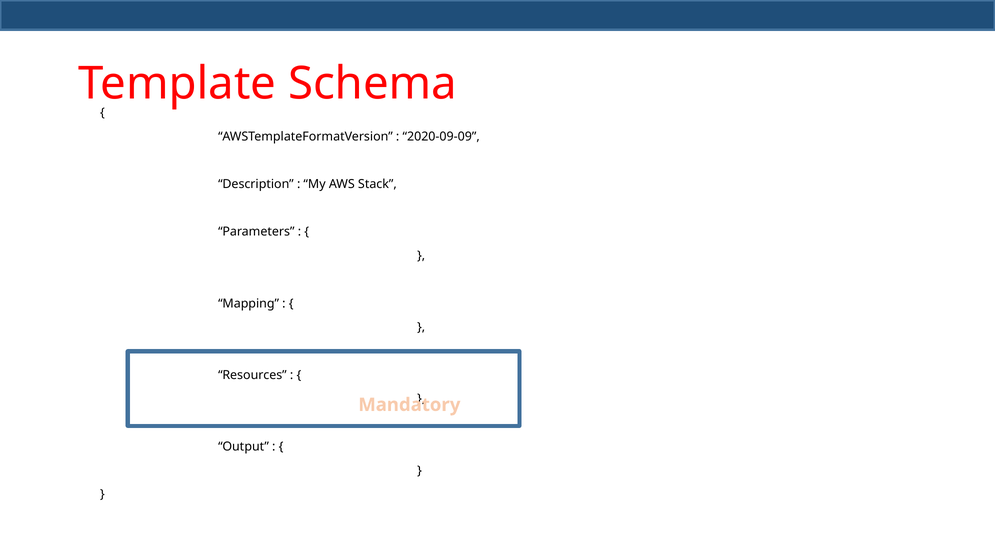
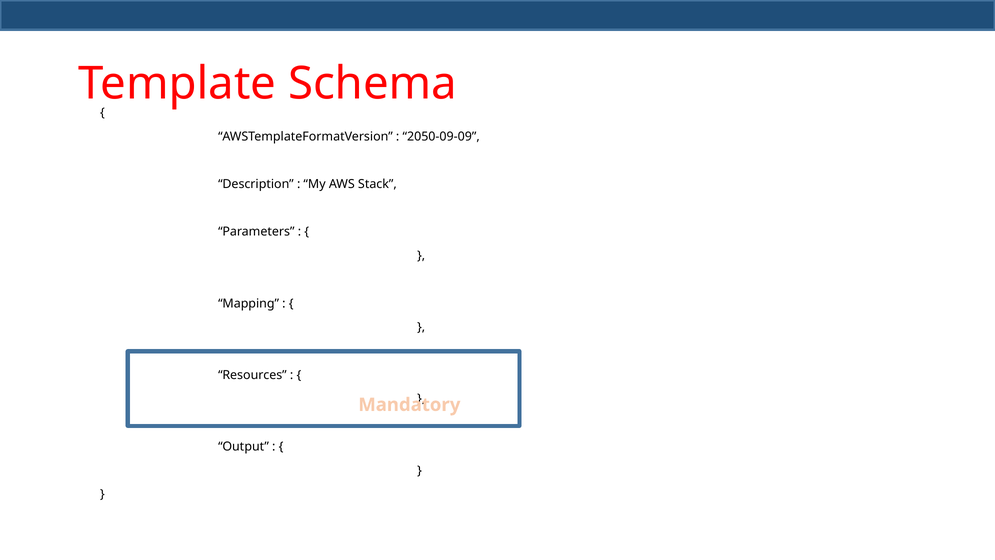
2020-09-09: 2020-09-09 -> 2050-09-09
